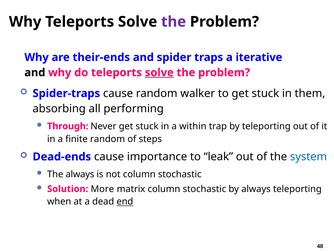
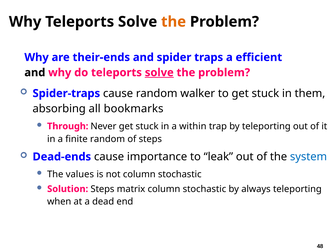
the at (174, 22) colour: purple -> orange
iterative: iterative -> efficient
performing: performing -> bookmarks
The always: always -> values
Solution More: More -> Steps
end underline: present -> none
